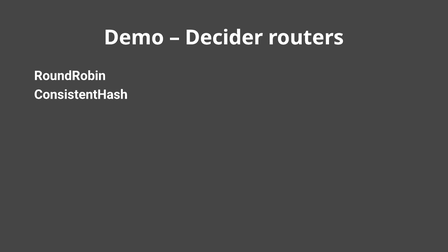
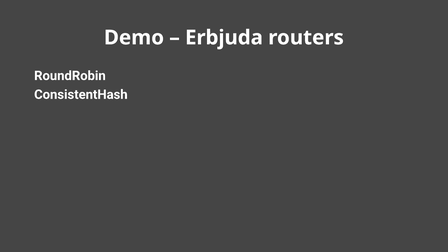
Decider: Decider -> Erbjuda
